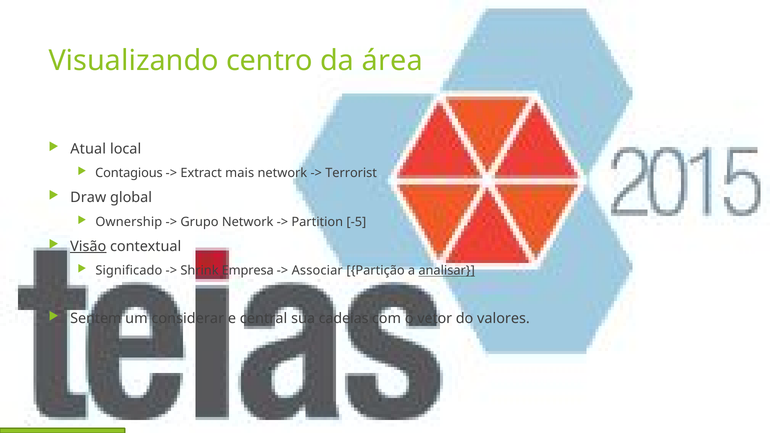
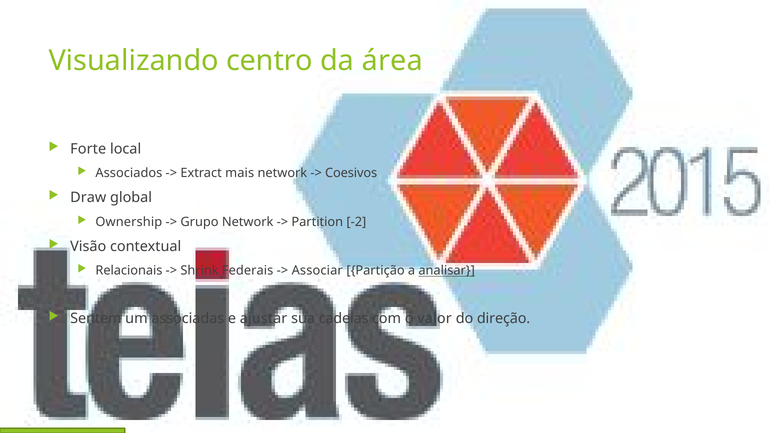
Atual: Atual -> Forte
Contagious: Contagious -> Associados
Terrorist: Terrorist -> Coesivos
-5: -5 -> -2
Visão underline: present -> none
Significado: Significado -> Relacionais
Empresa: Empresa -> Federais
considerar: considerar -> associadas
central: central -> ajustar
vetor: vetor -> valor
valores: valores -> direção
